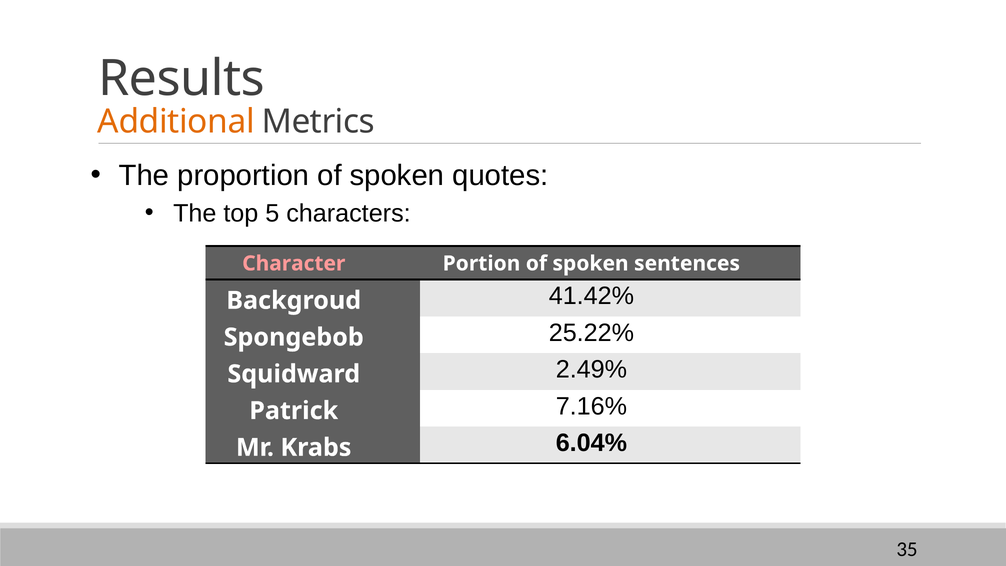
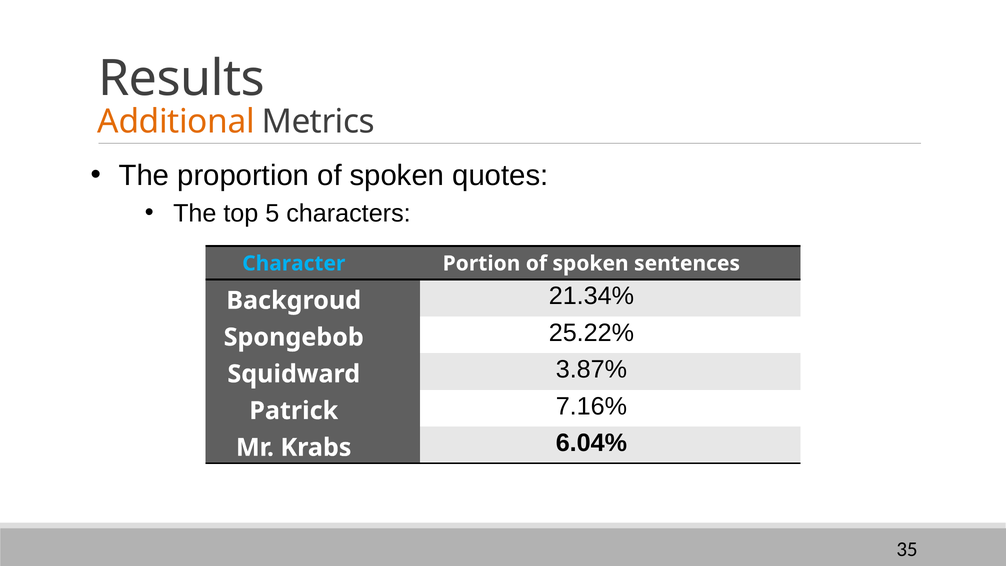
Character colour: pink -> light blue
41.42%: 41.42% -> 21.34%
2.49%: 2.49% -> 3.87%
